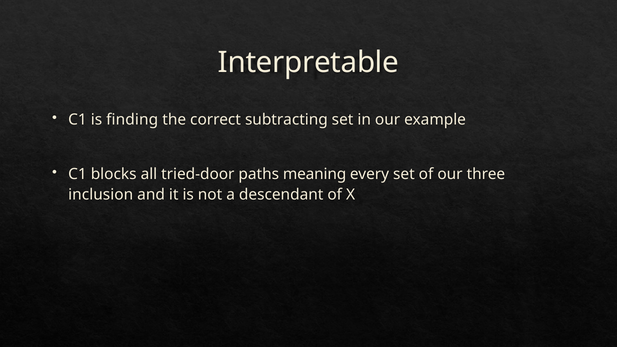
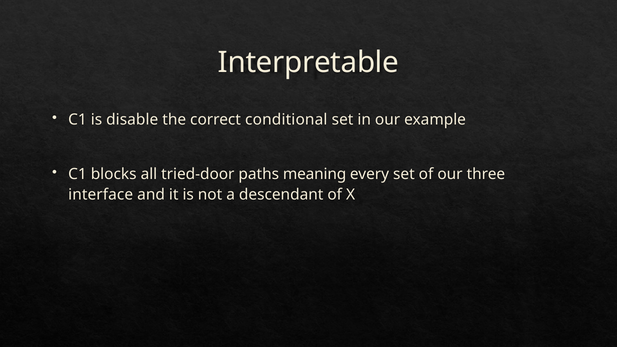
finding: finding -> disable
subtracting: subtracting -> conditional
inclusion: inclusion -> interface
